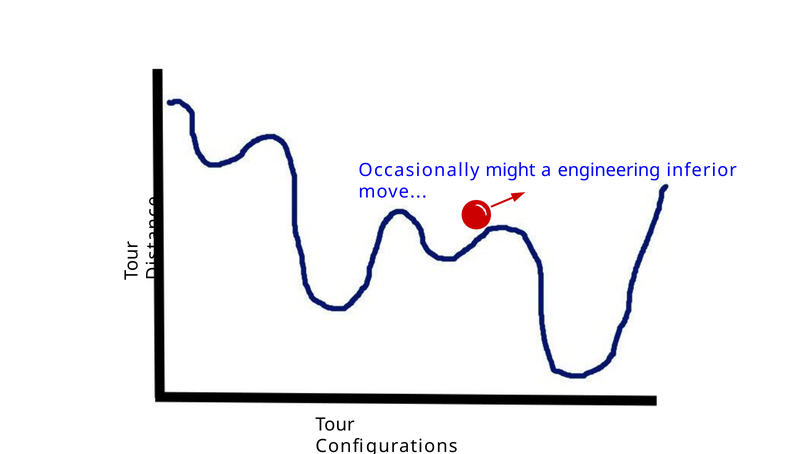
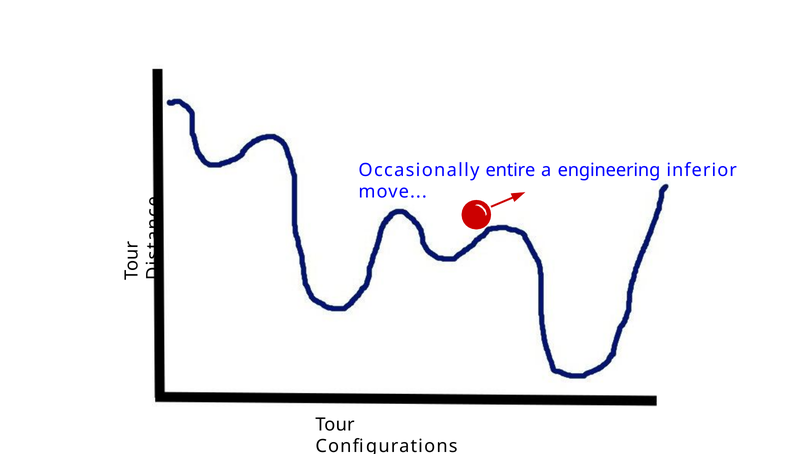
might: might -> entire
